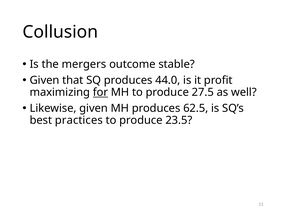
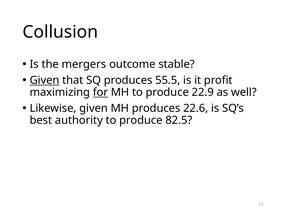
Given at (45, 80) underline: none -> present
44.0: 44.0 -> 55.5
27.5: 27.5 -> 22.9
62.5: 62.5 -> 22.6
practices: practices -> authority
23.5: 23.5 -> 82.5
